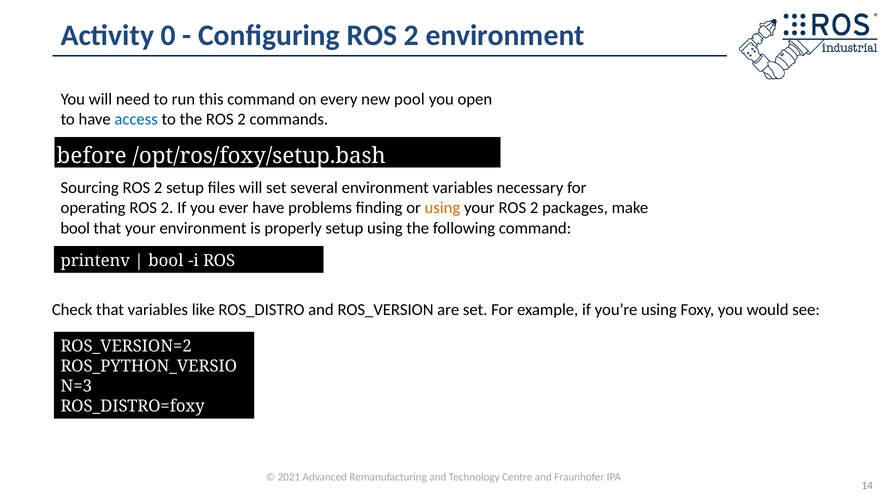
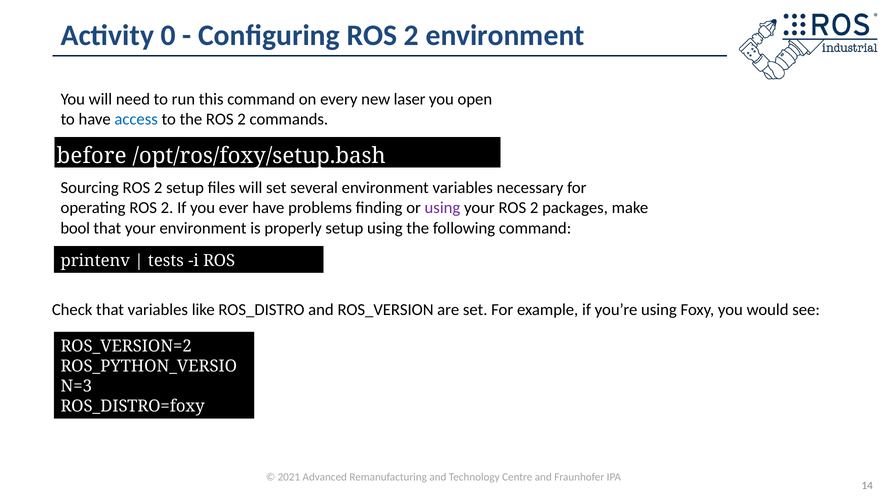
pool: pool -> laser
using at (442, 208) colour: orange -> purple
bool at (166, 260): bool -> tests
